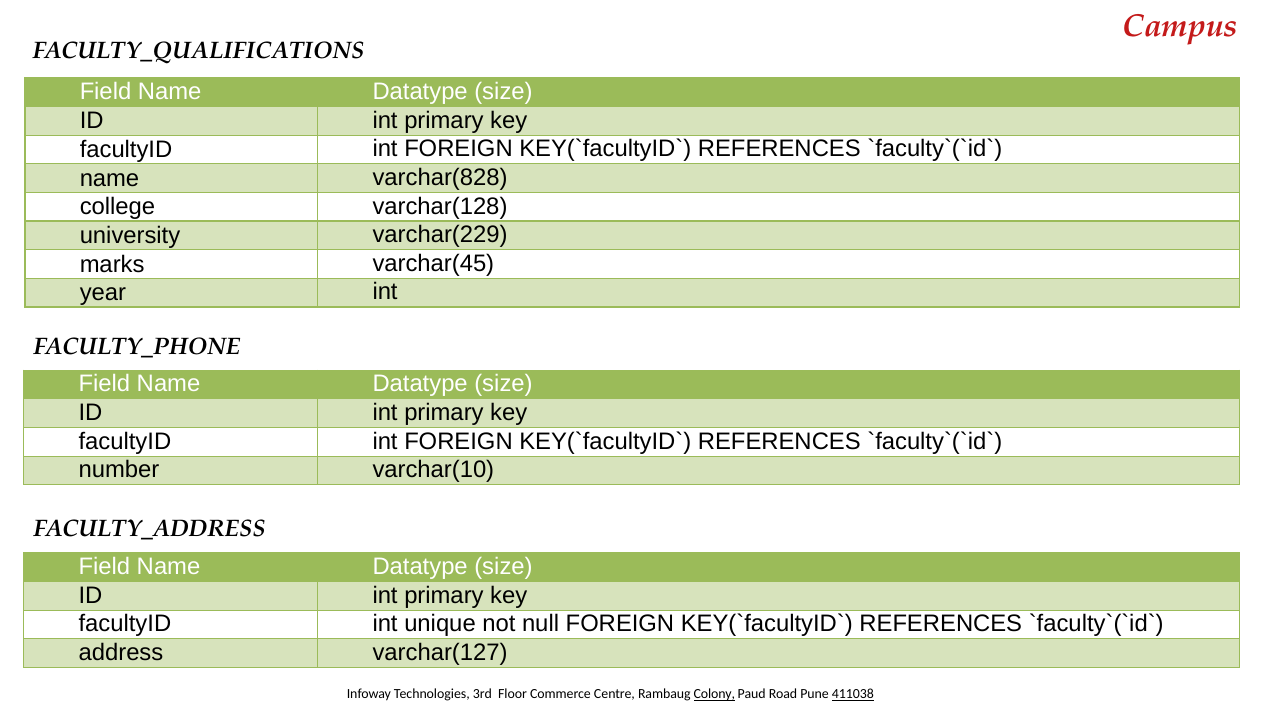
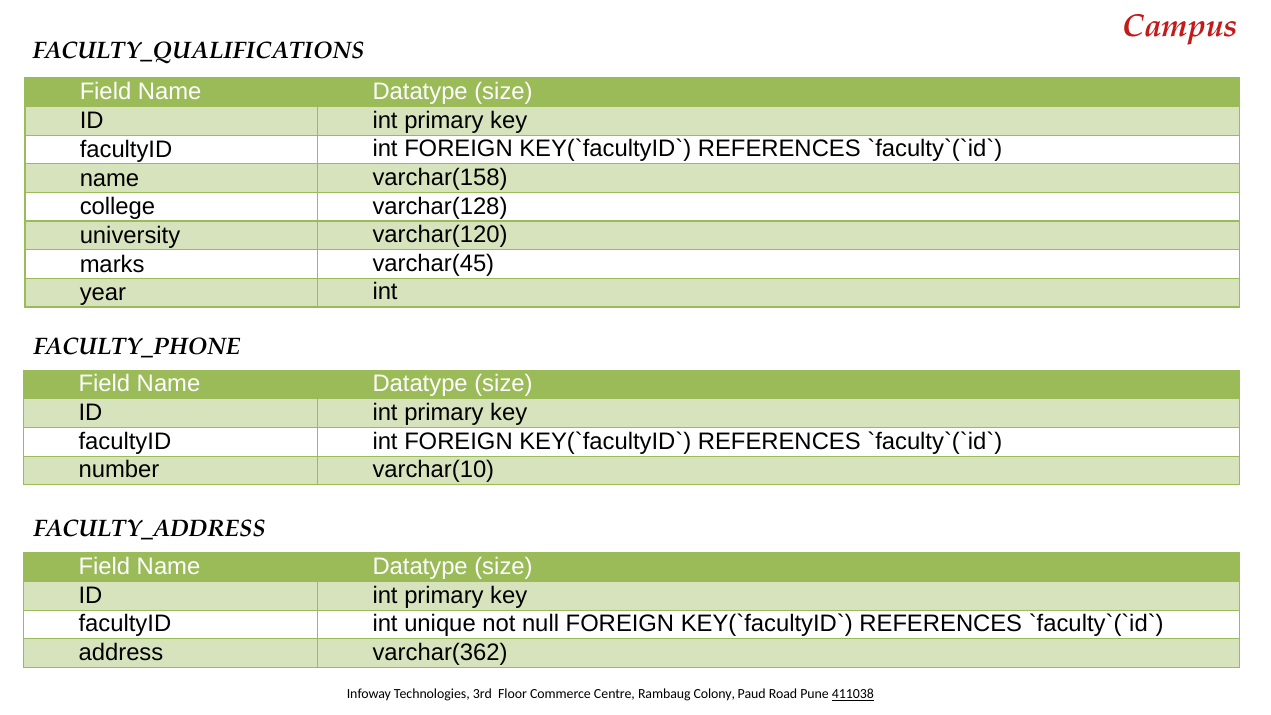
varchar(828: varchar(828 -> varchar(158
varchar(229: varchar(229 -> varchar(120
varchar(127: varchar(127 -> varchar(362
Colony underline: present -> none
